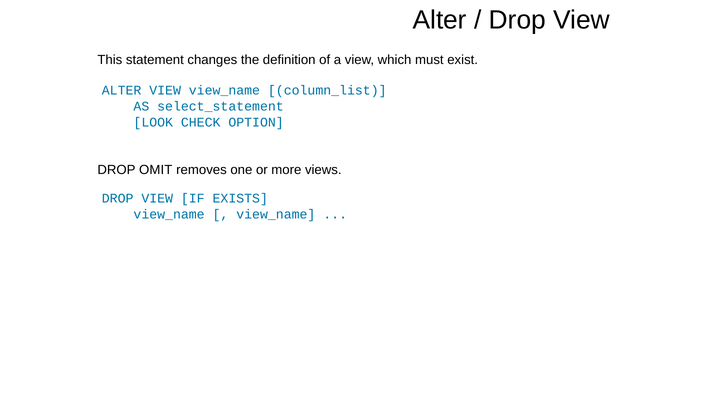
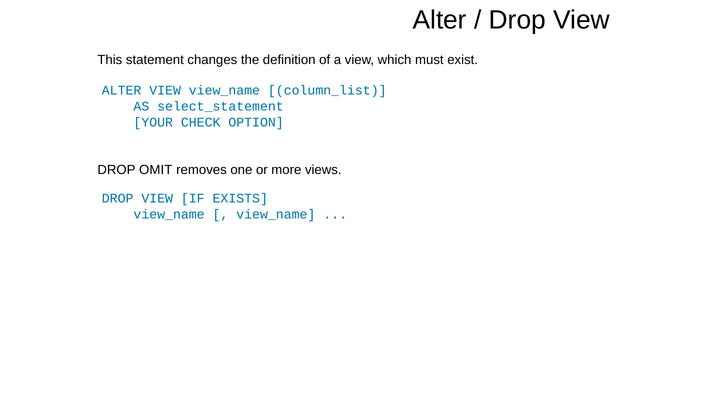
LOOK: LOOK -> YOUR
